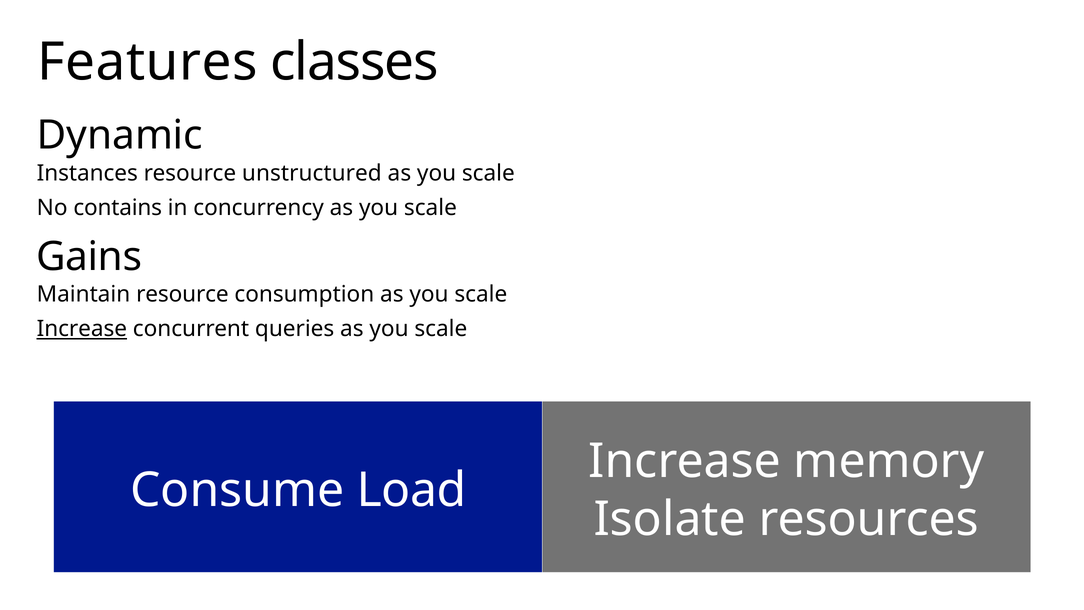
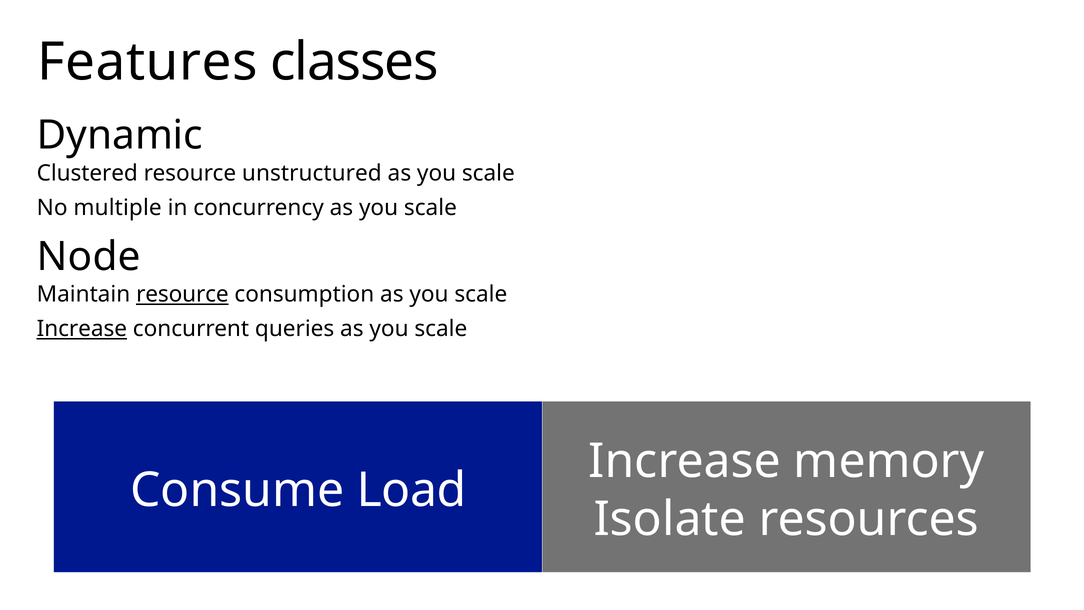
Instances: Instances -> Clustered
contains: contains -> multiple
Gains: Gains -> Node
resource at (182, 294) underline: none -> present
